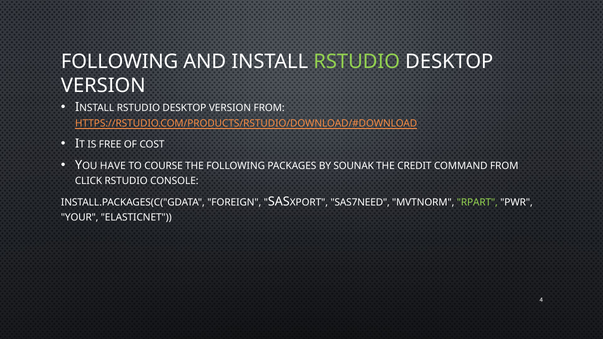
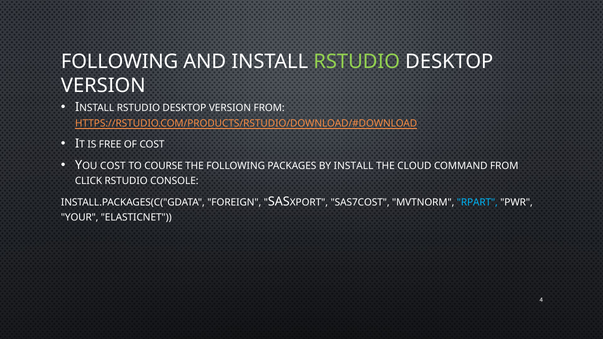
HAVE at (113, 166): HAVE -> COST
BY SOUNAK: SOUNAK -> INSTALL
CREDIT: CREDIT -> CLOUD
SAS7NEED: SAS7NEED -> SAS7COST
RPART colour: light green -> light blue
